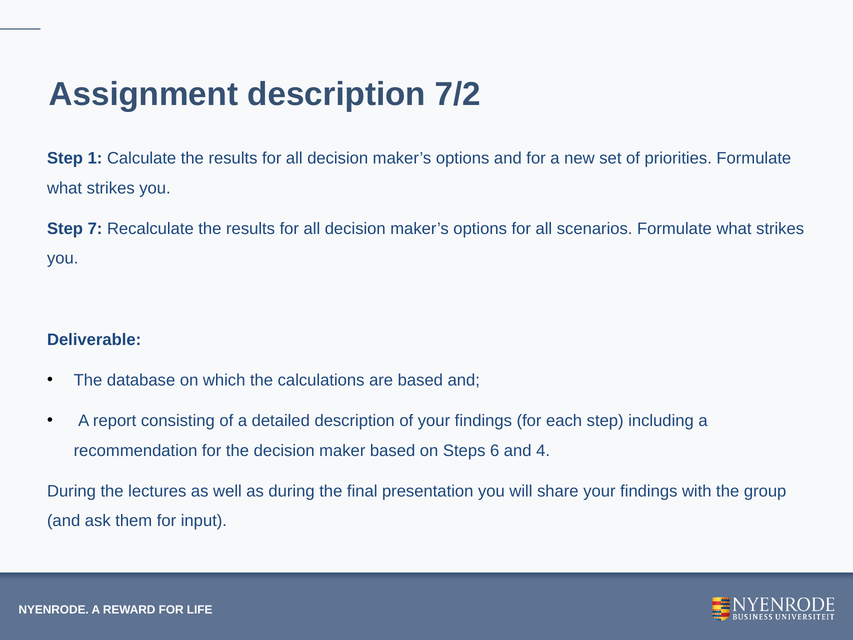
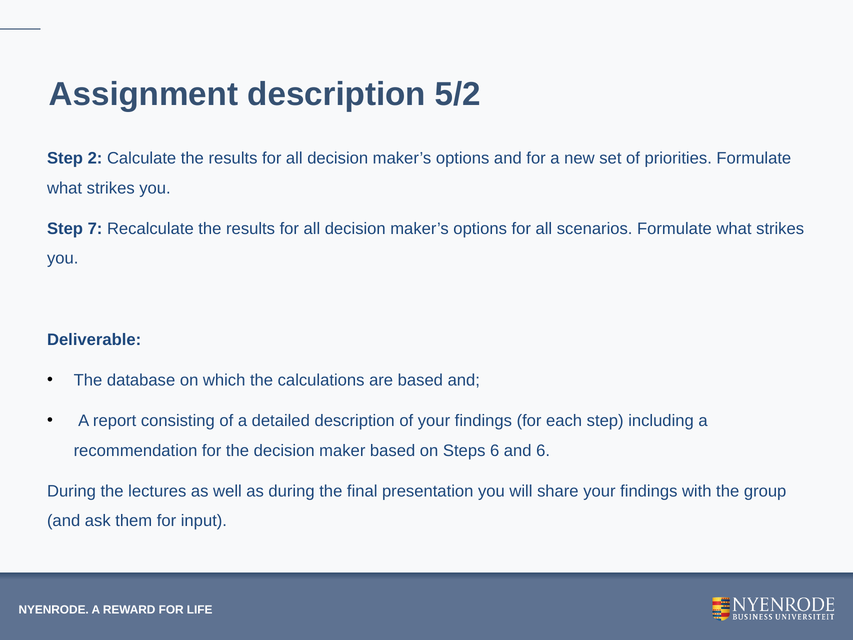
7/2: 7/2 -> 5/2
1: 1 -> 2
and 4: 4 -> 6
